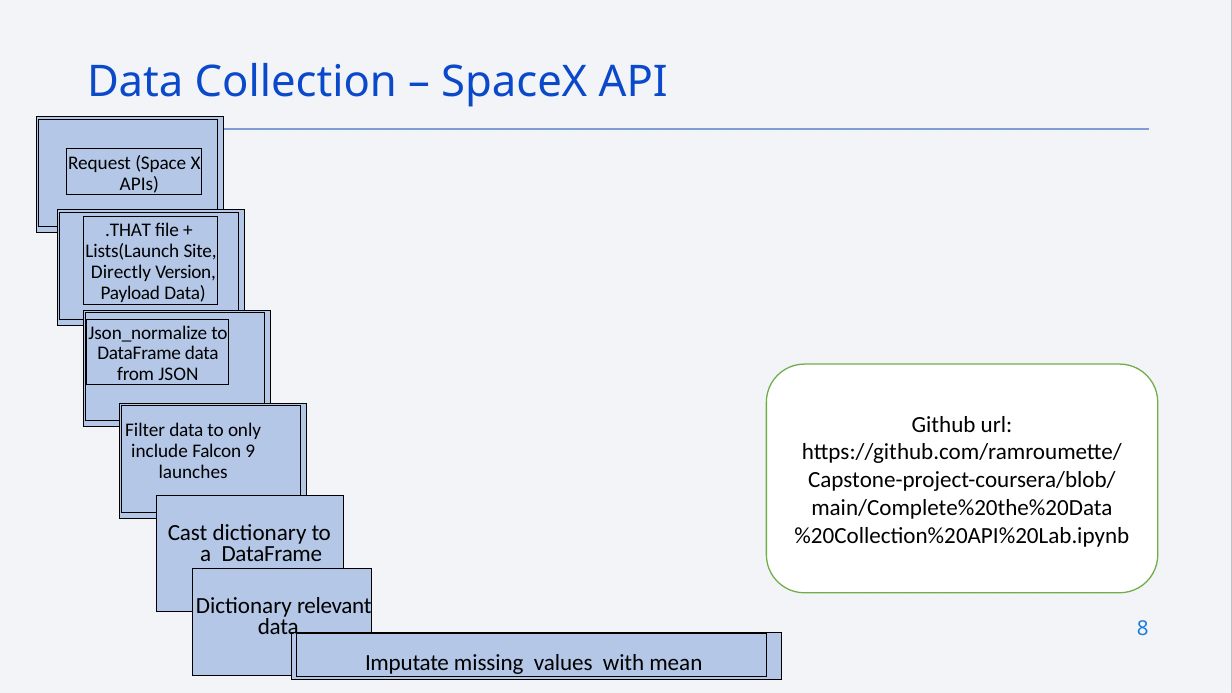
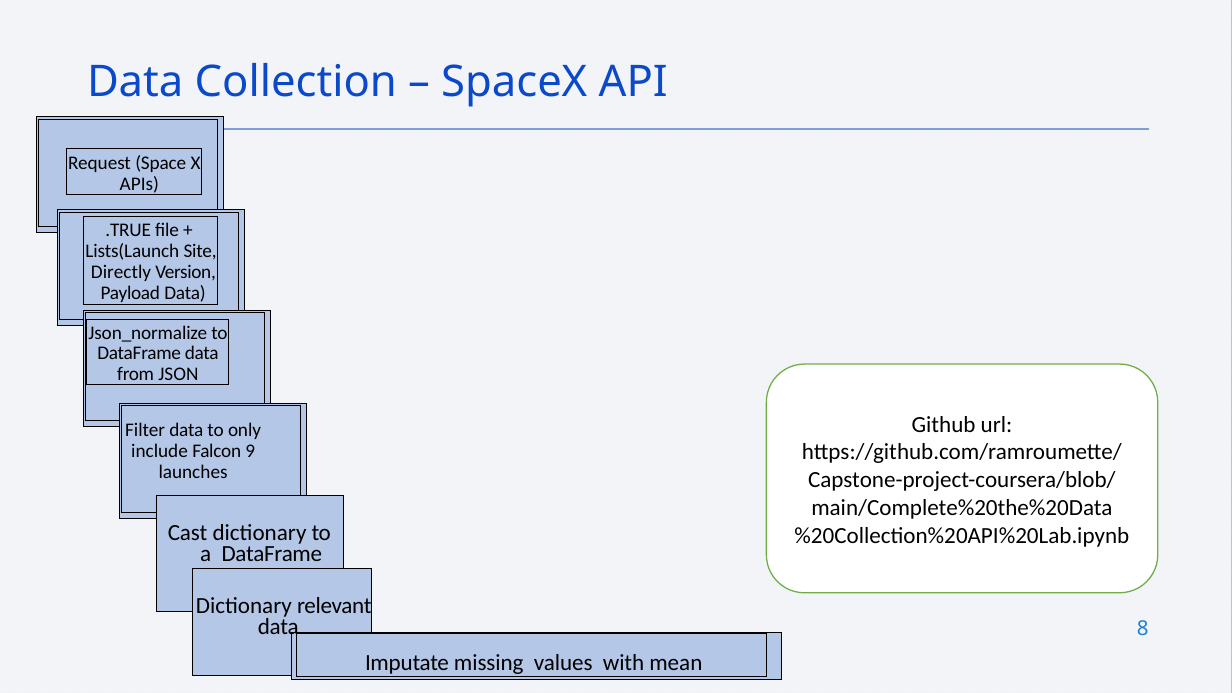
.THAT: .THAT -> .TRUE
